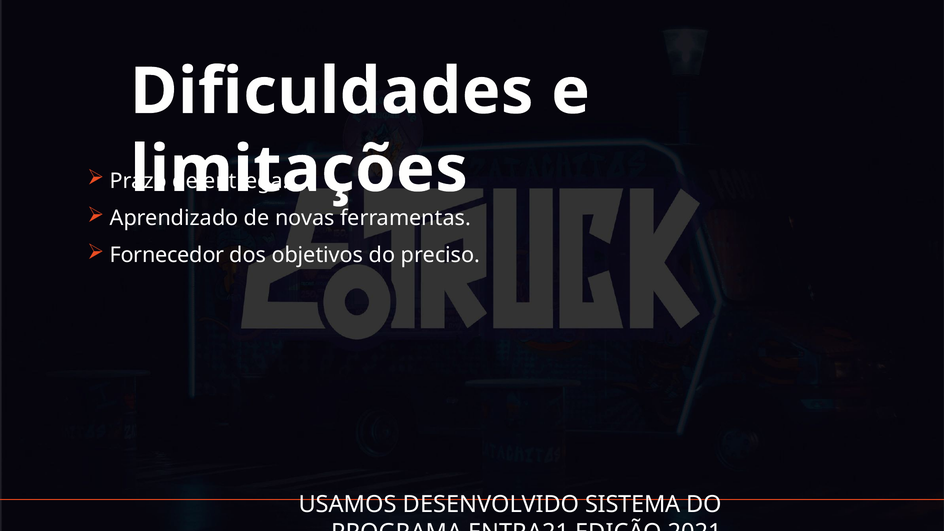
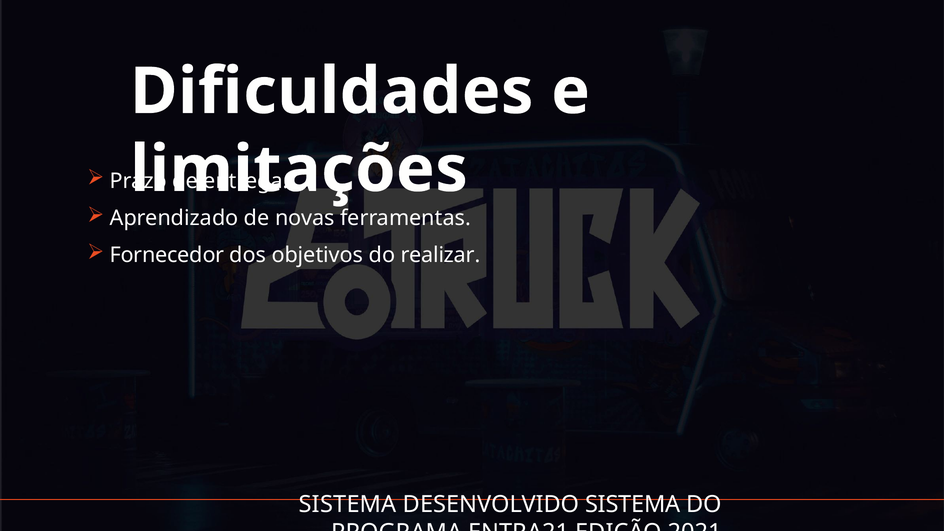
preciso: preciso -> realizar
USAMOS at (348, 504): USAMOS -> SISTEMA
